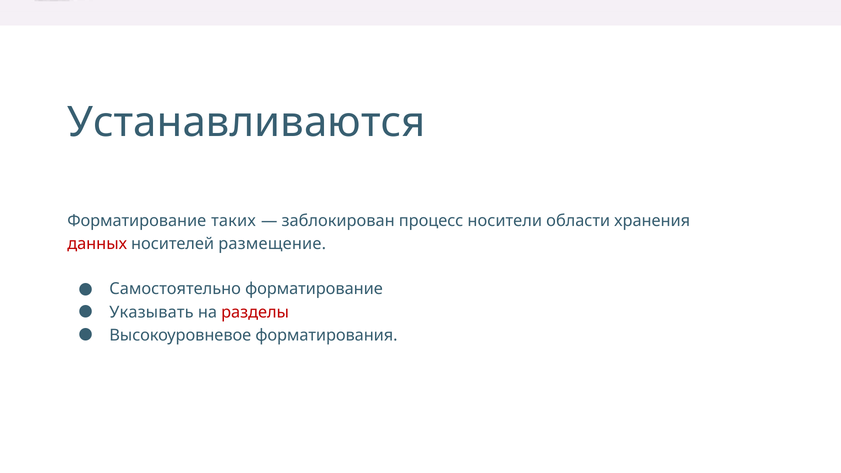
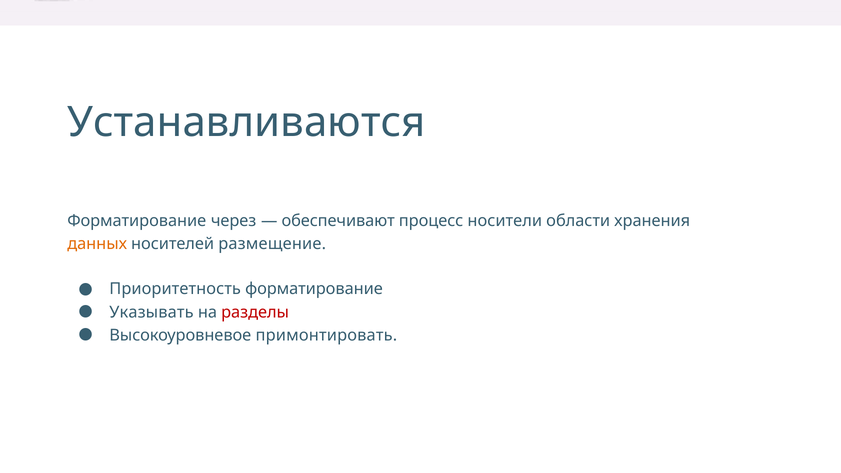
таких: таких -> через
заблокирован: заблокирован -> обеспечивают
данных colour: red -> orange
Самостоятельно: Самостоятельно -> Приоритетность
форматирования: форматирования -> примонтировать
